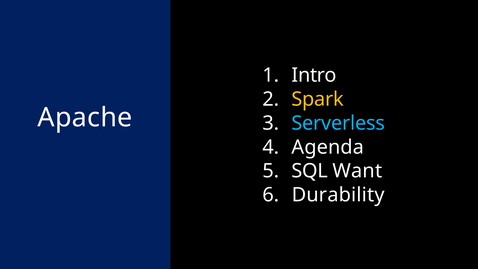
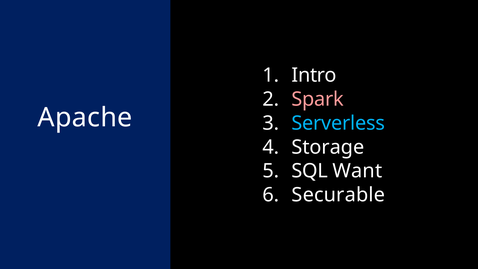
Spark colour: yellow -> pink
Agenda: Agenda -> Storage
Durability: Durability -> Securable
